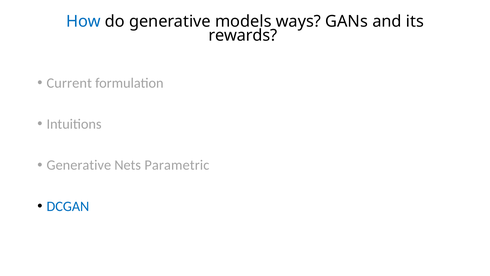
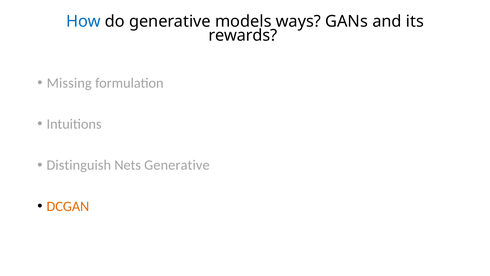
Current: Current -> Missing
Generative at (79, 165): Generative -> Distinguish
Nets Parametric: Parametric -> Generative
DCGAN colour: blue -> orange
